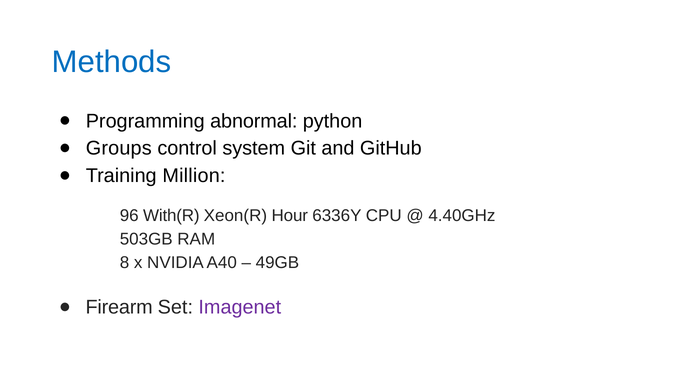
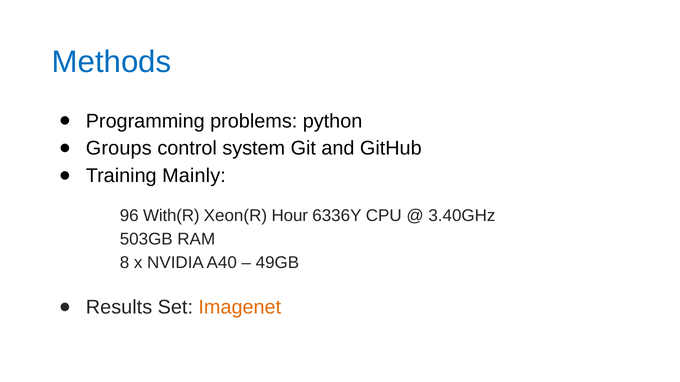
abnormal: abnormal -> problems
Million: Million -> Mainly
4.40GHz: 4.40GHz -> 3.40GHz
Firearm: Firearm -> Results
Imagenet colour: purple -> orange
